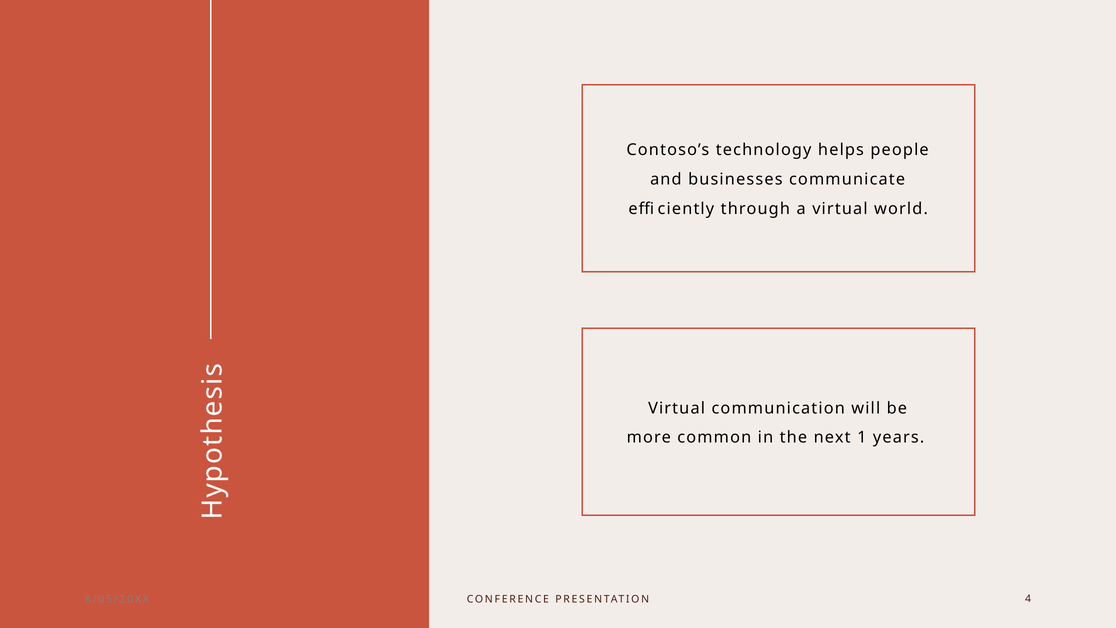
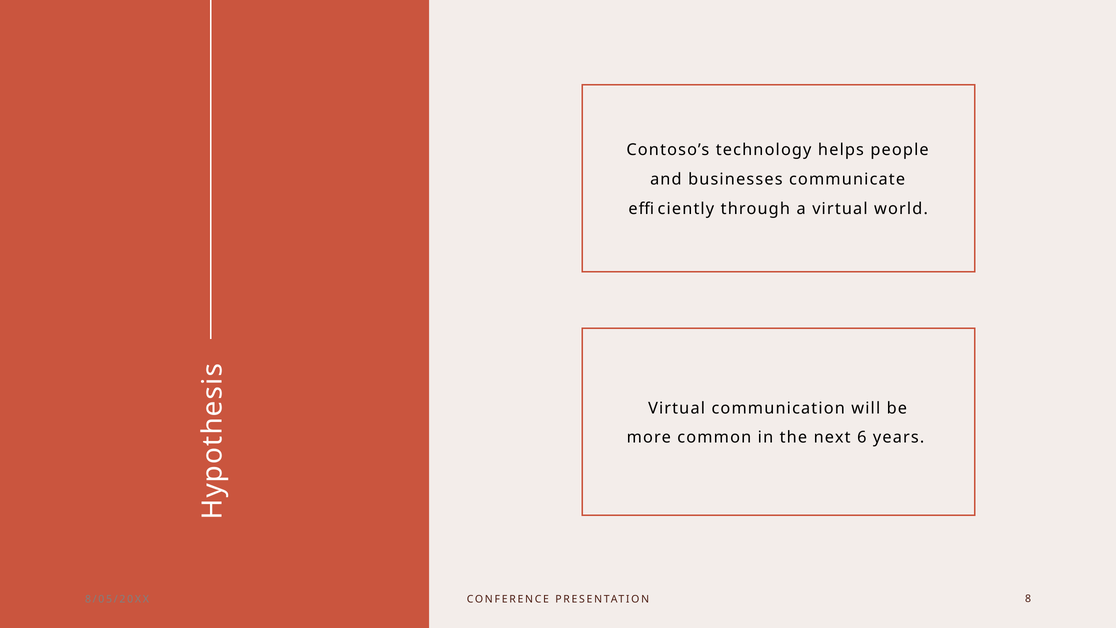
1: 1 -> 6
4: 4 -> 8
